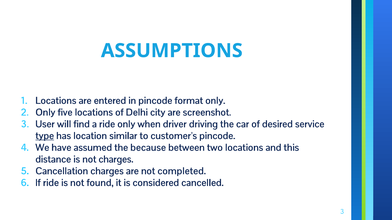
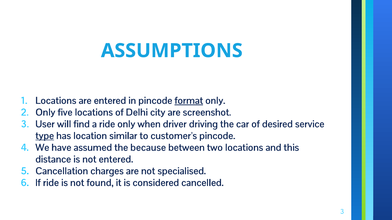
format underline: none -> present
not charges: charges -> entered
completed: completed -> specialised
